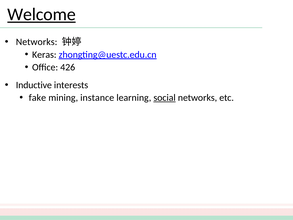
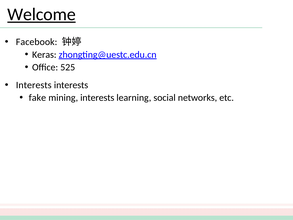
Networks at (37, 42): Networks -> Facebook
426: 426 -> 525
Inductive at (34, 85): Inductive -> Interests
mining instance: instance -> interests
social underline: present -> none
